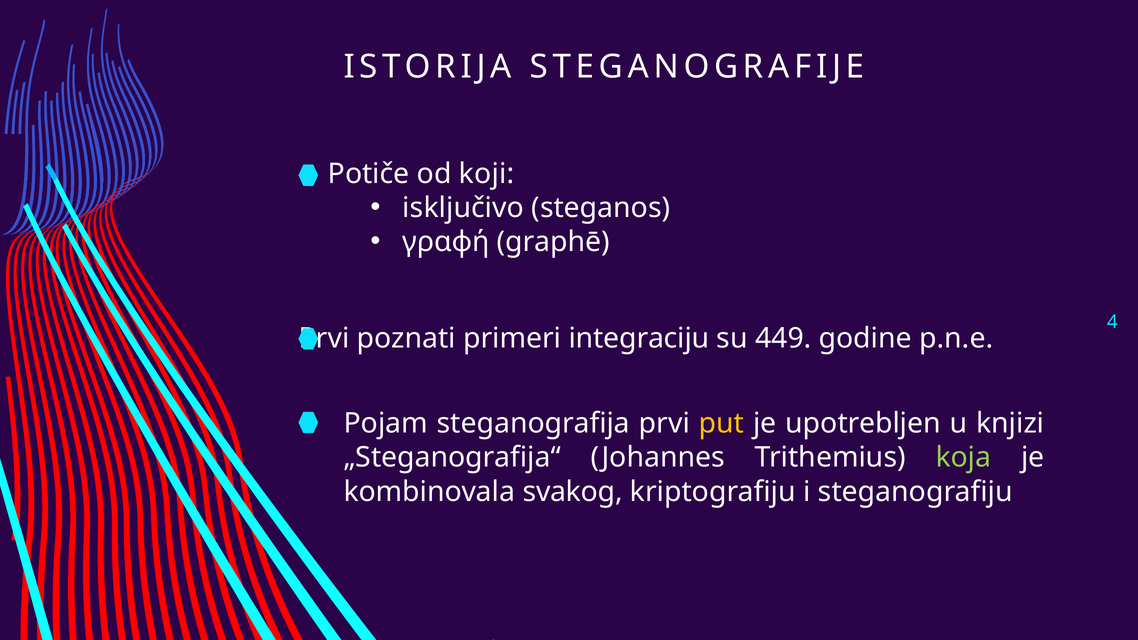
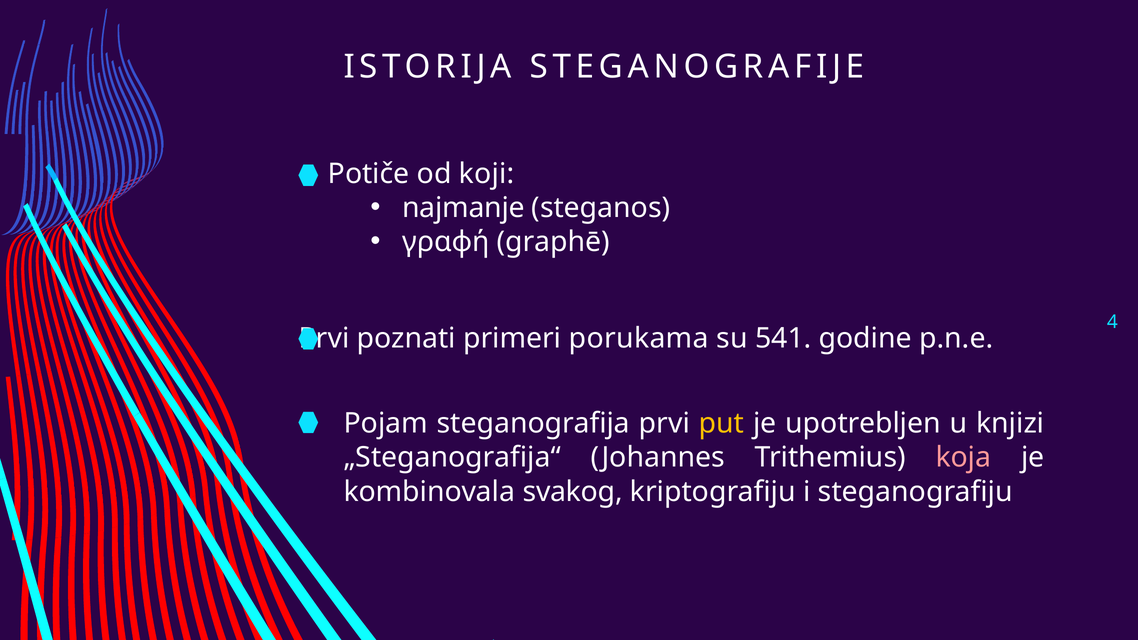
isključivo: isključivo -> najmanje
integraciju: integraciju -> porukama
449: 449 -> 541
koja colour: light green -> pink
